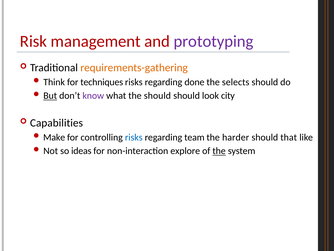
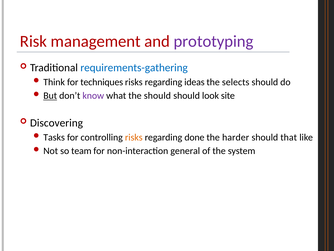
requirements-gathering colour: orange -> blue
done: done -> ideas
city: city -> site
Capabilities: Capabilities -> Discovering
Make: Make -> Tasks
risks at (134, 137) colour: blue -> orange
team: team -> done
ideas: ideas -> team
explore: explore -> general
the at (219, 151) underline: present -> none
